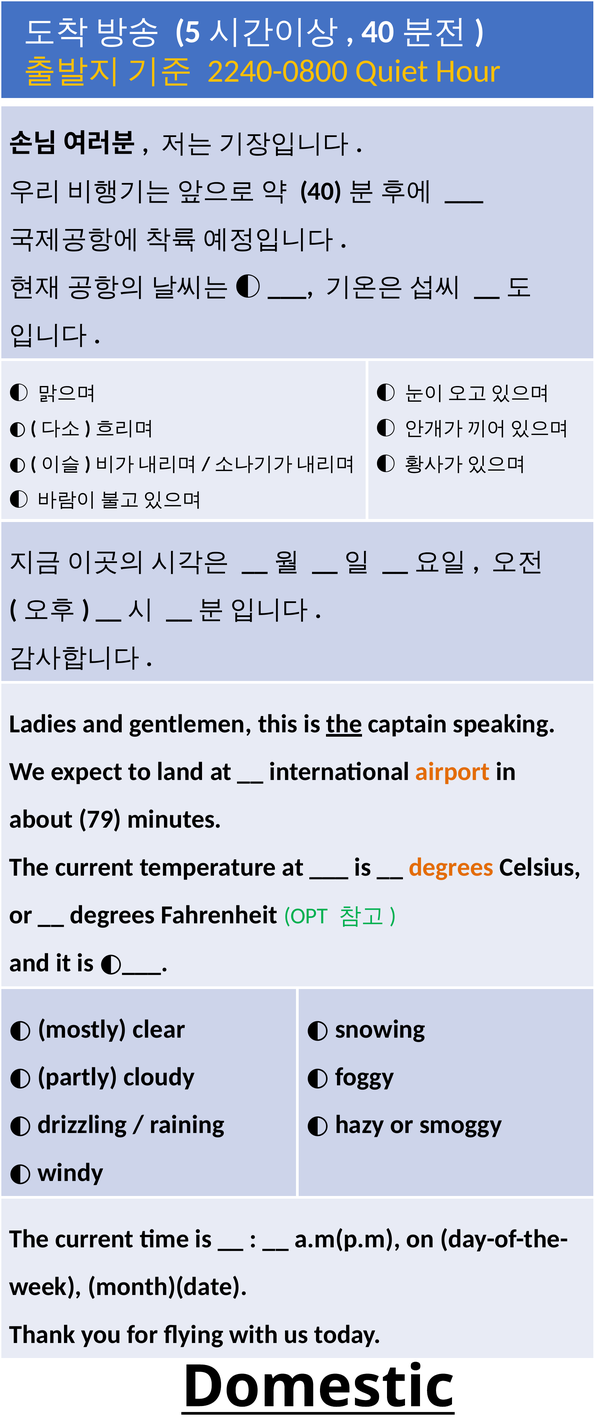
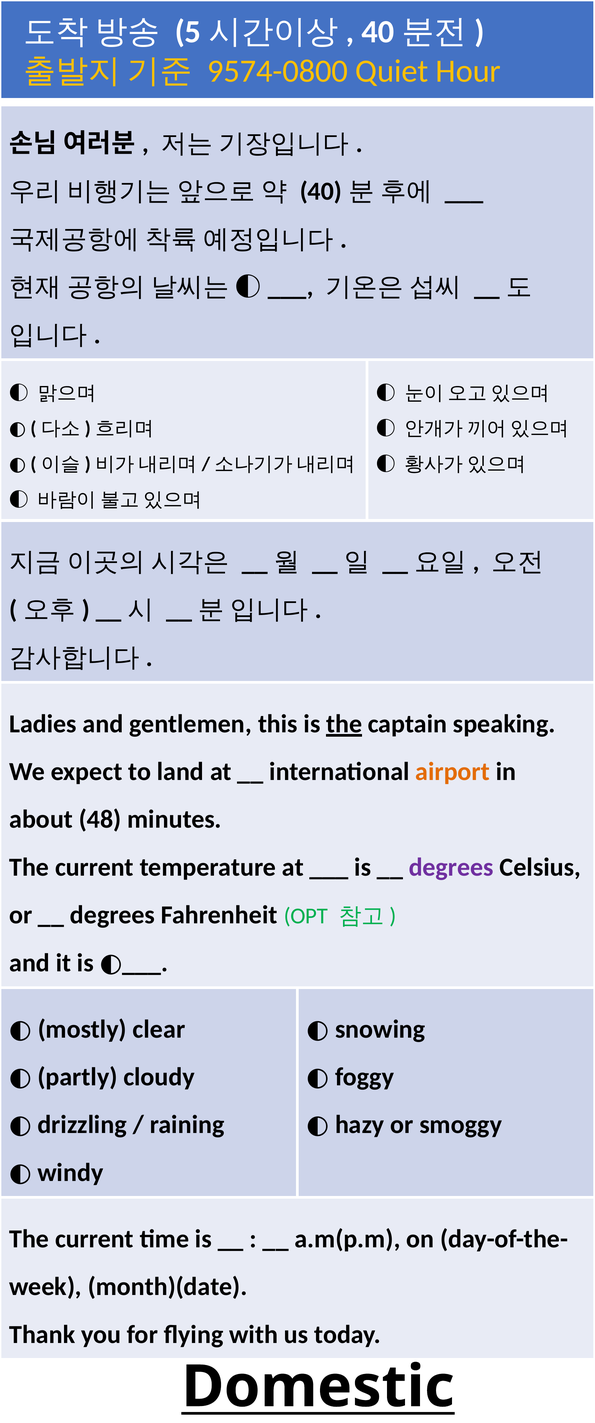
2240-0800: 2240-0800 -> 9574-0800
79: 79 -> 48
degrees at (451, 868) colour: orange -> purple
